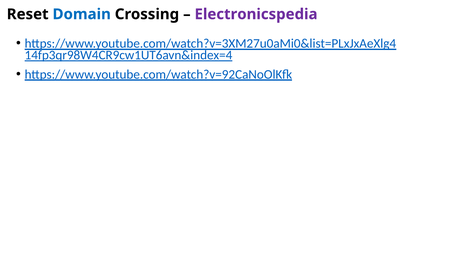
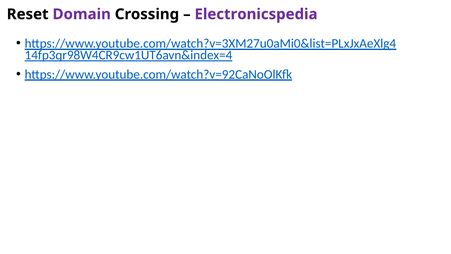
Domain colour: blue -> purple
